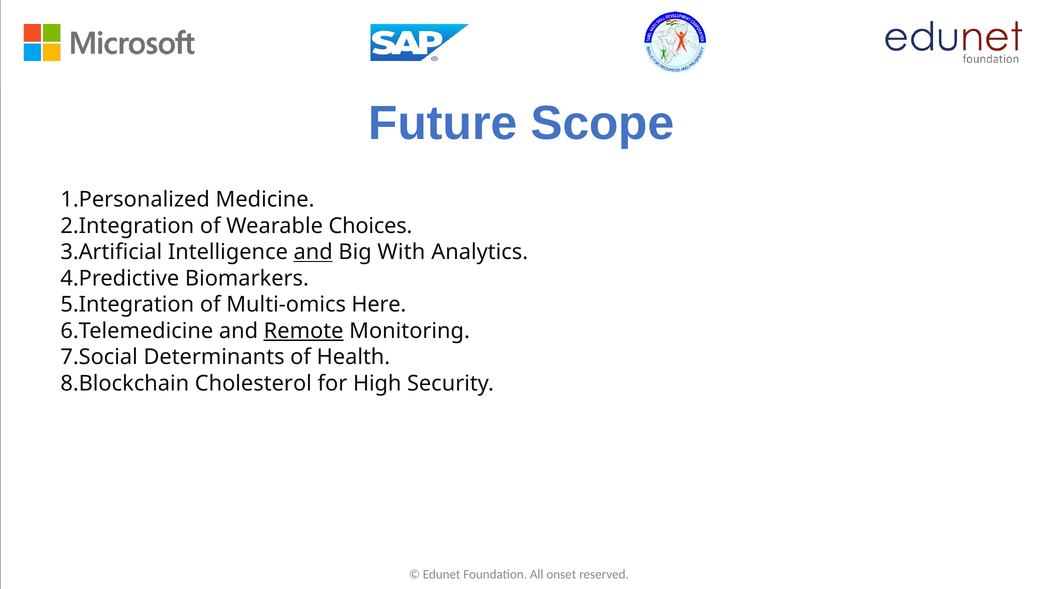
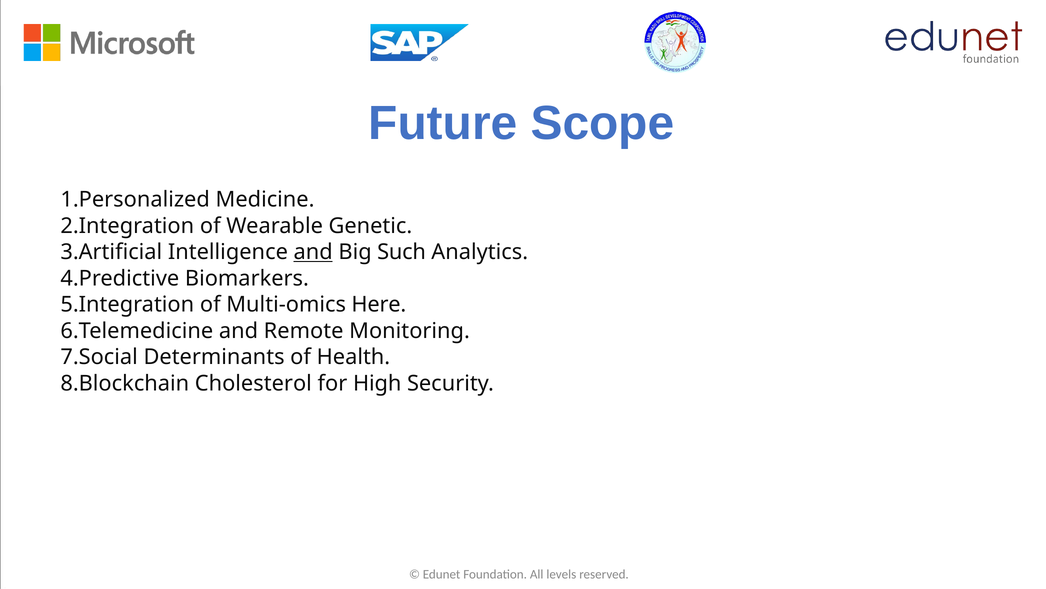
Choices: Choices -> Genetic
With: With -> Such
Remote underline: present -> none
onset: onset -> levels
